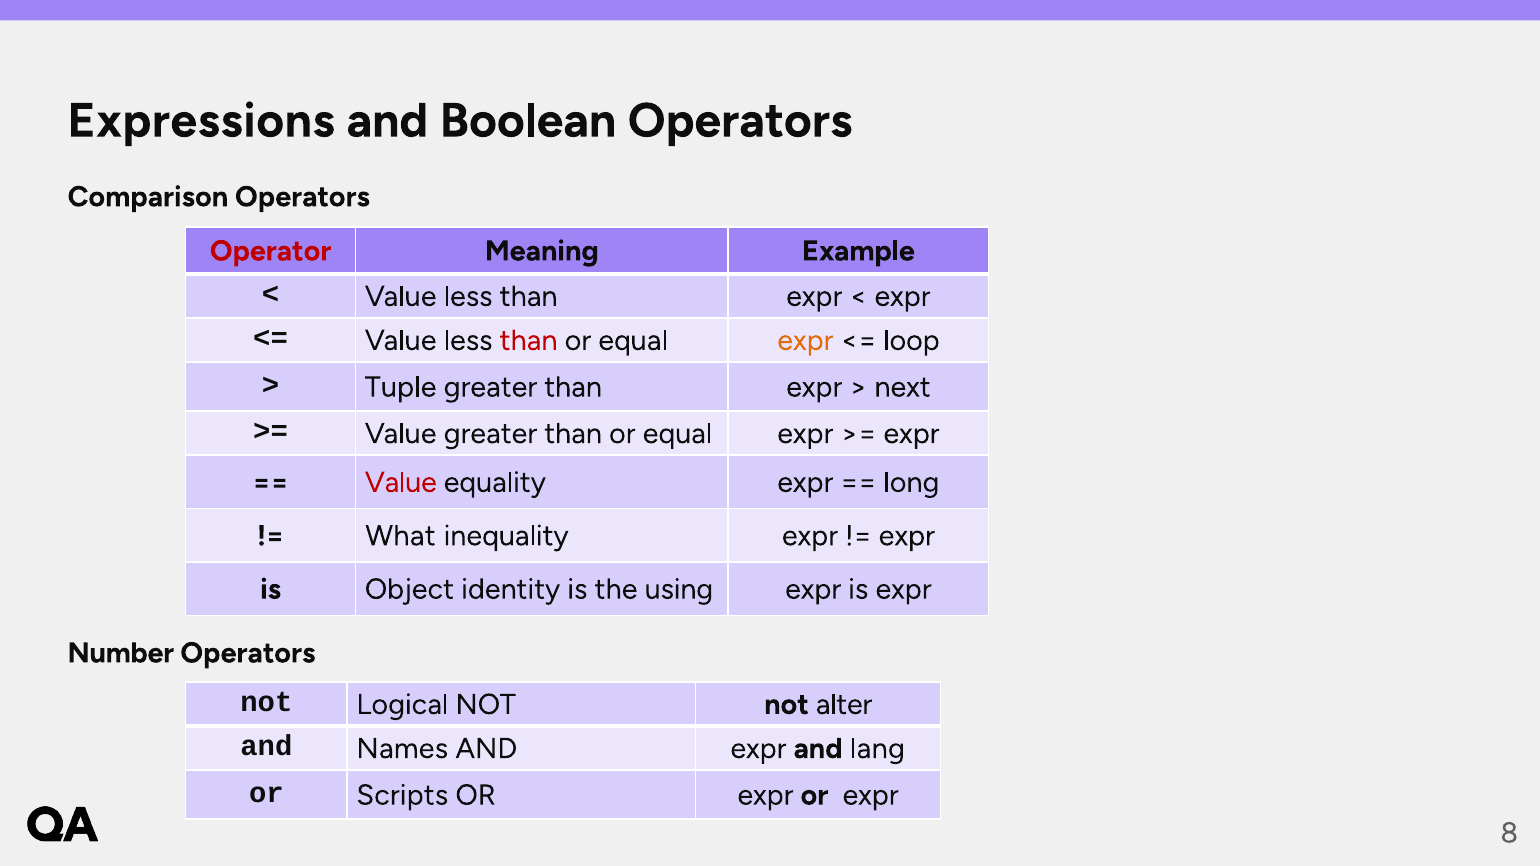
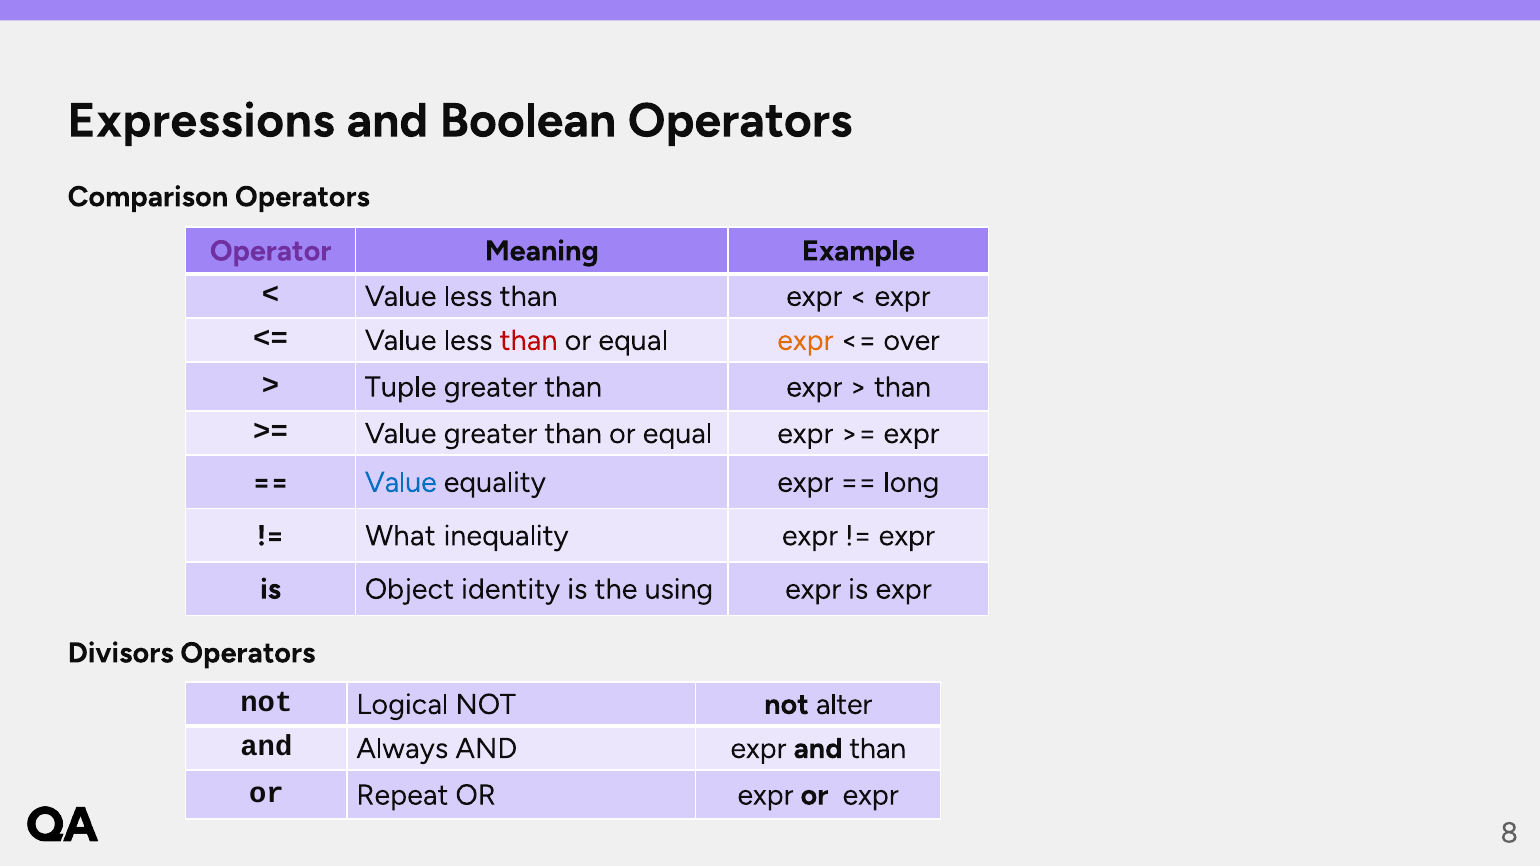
Operator colour: red -> purple
loop: loop -> over
next at (903, 387): next -> than
Value at (401, 482) colour: red -> blue
Number: Number -> Divisors
Names: Names -> Always
and lang: lang -> than
Scripts: Scripts -> Repeat
